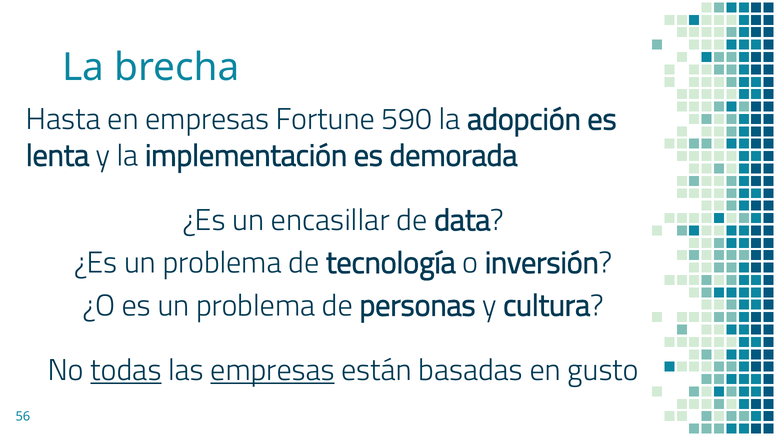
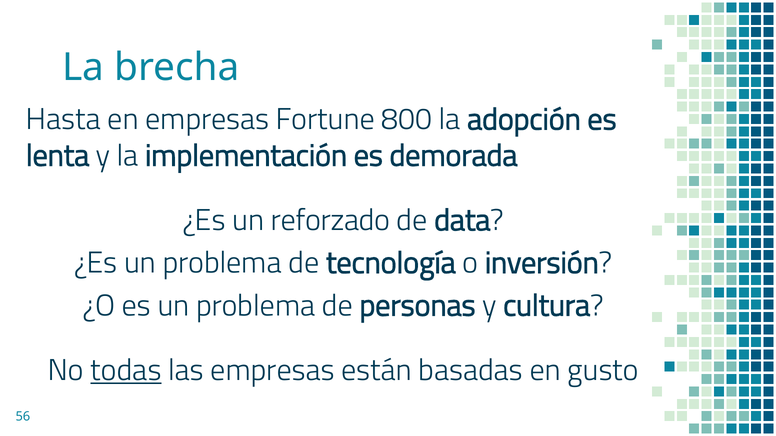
590: 590 -> 800
encasillar: encasillar -> reforzado
empresas at (272, 371) underline: present -> none
